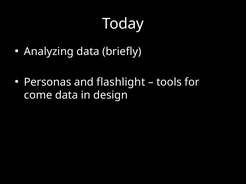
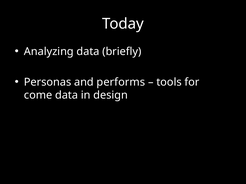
flashlight: flashlight -> performs
